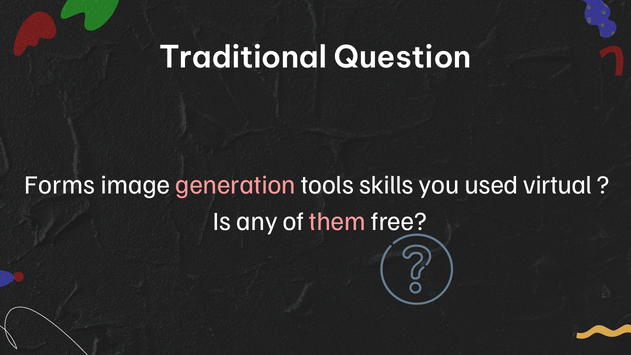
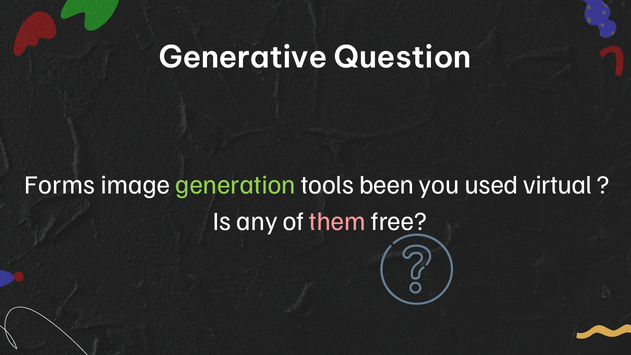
Traditional: Traditional -> Generative
generation colour: pink -> light green
skills: skills -> been
